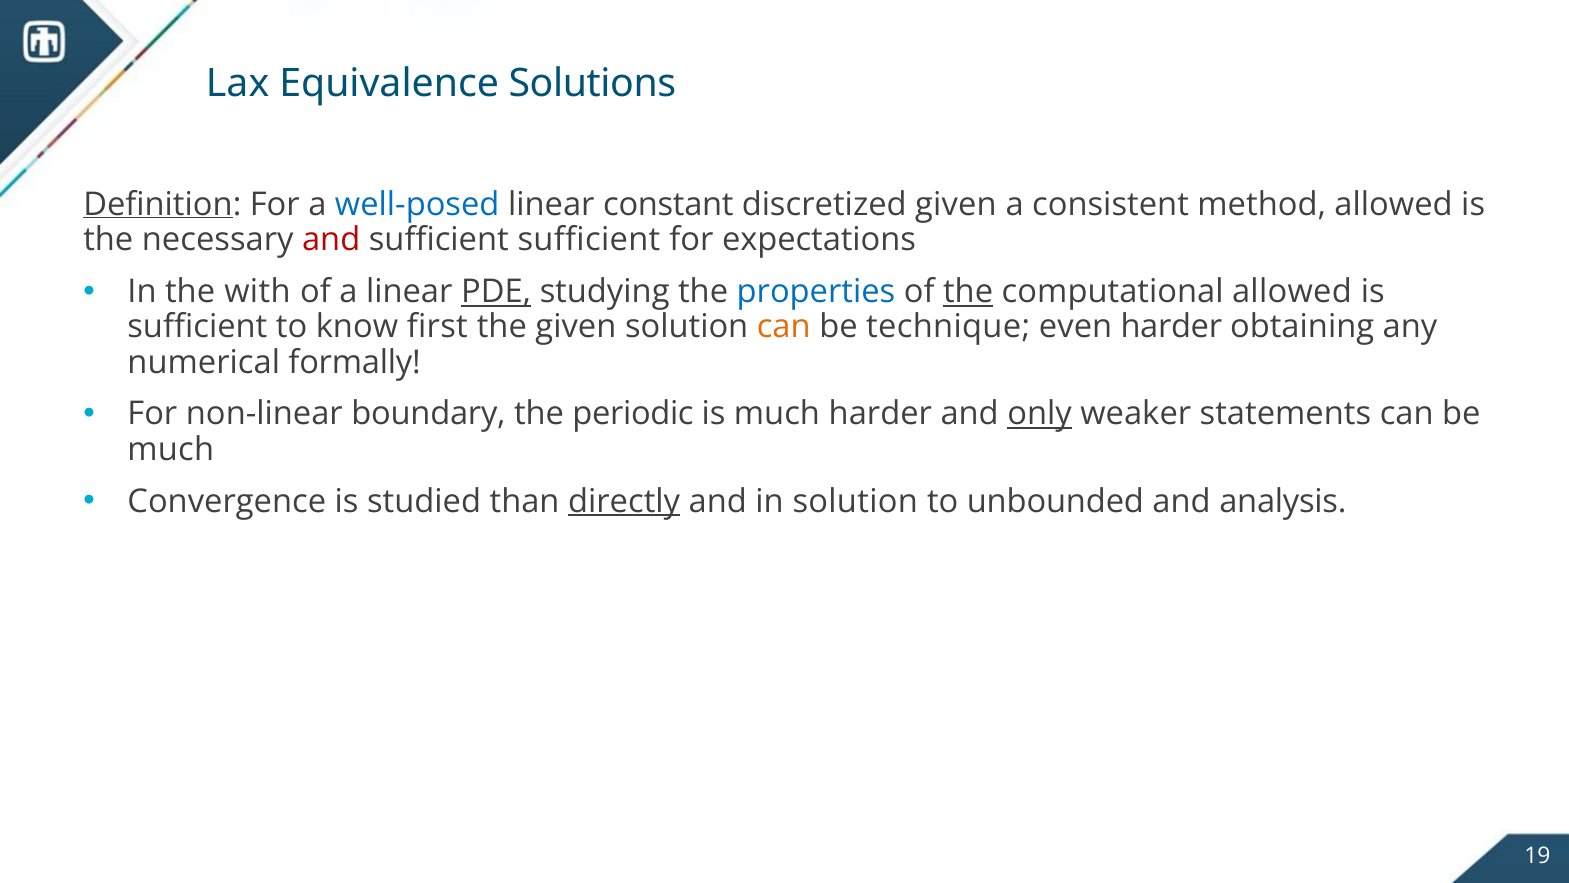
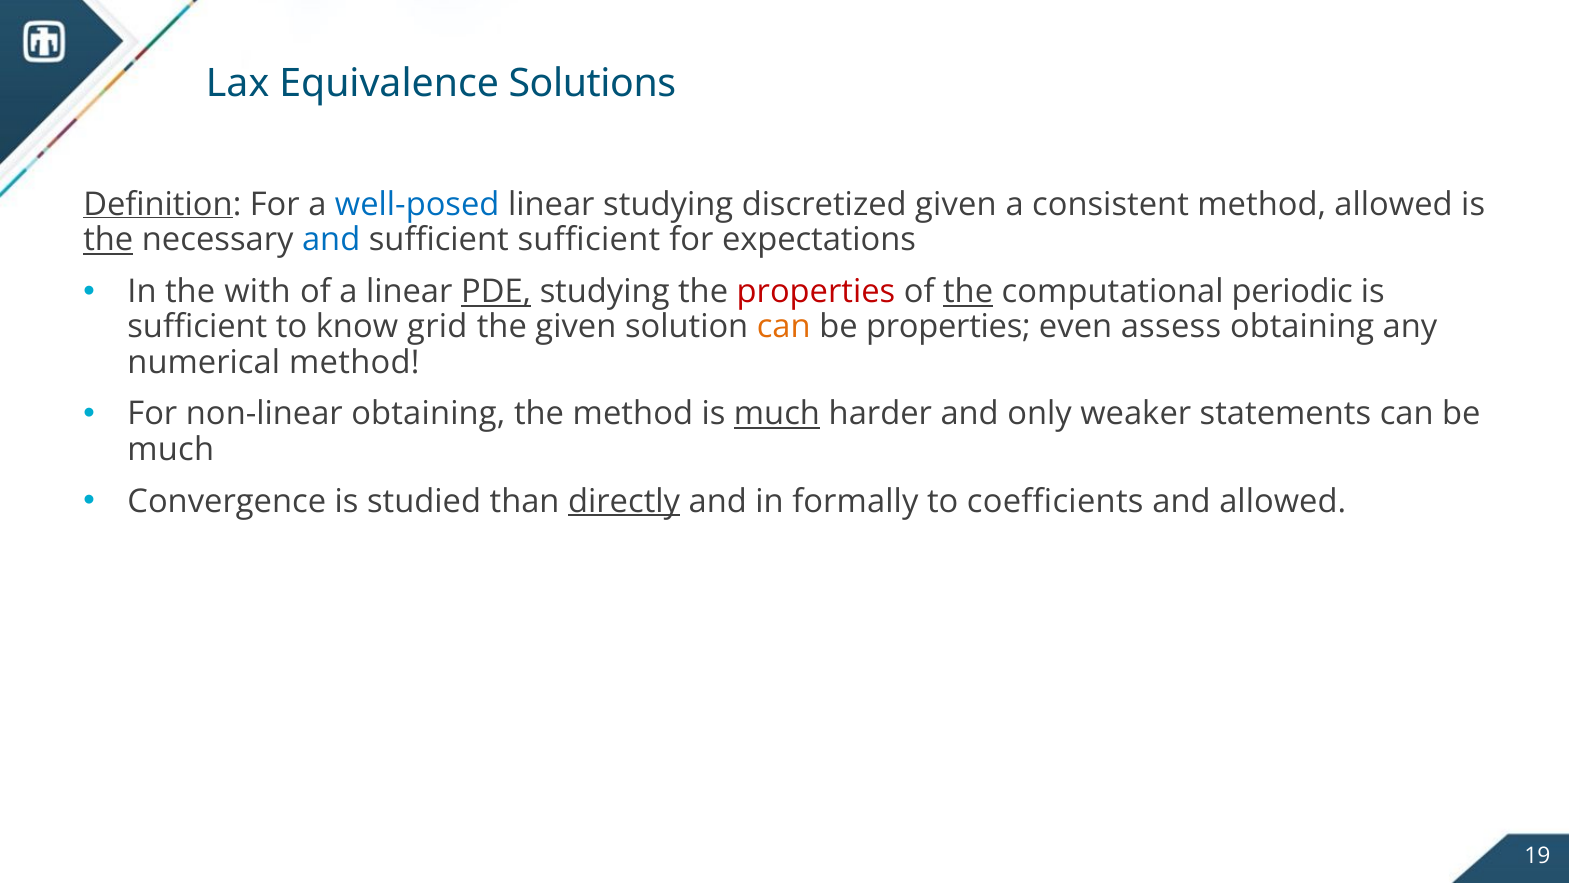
linear constant: constant -> studying
the at (108, 240) underline: none -> present
and at (331, 240) colour: red -> blue
properties at (816, 292) colour: blue -> red
computational allowed: allowed -> periodic
first: first -> grid
be technique: technique -> properties
even harder: harder -> assess
numerical formally: formally -> method
non-linear boundary: boundary -> obtaining
the periodic: periodic -> method
much at (777, 414) underline: none -> present
only underline: present -> none
in solution: solution -> formally
unbounded: unbounded -> coefficients
and analysis: analysis -> allowed
